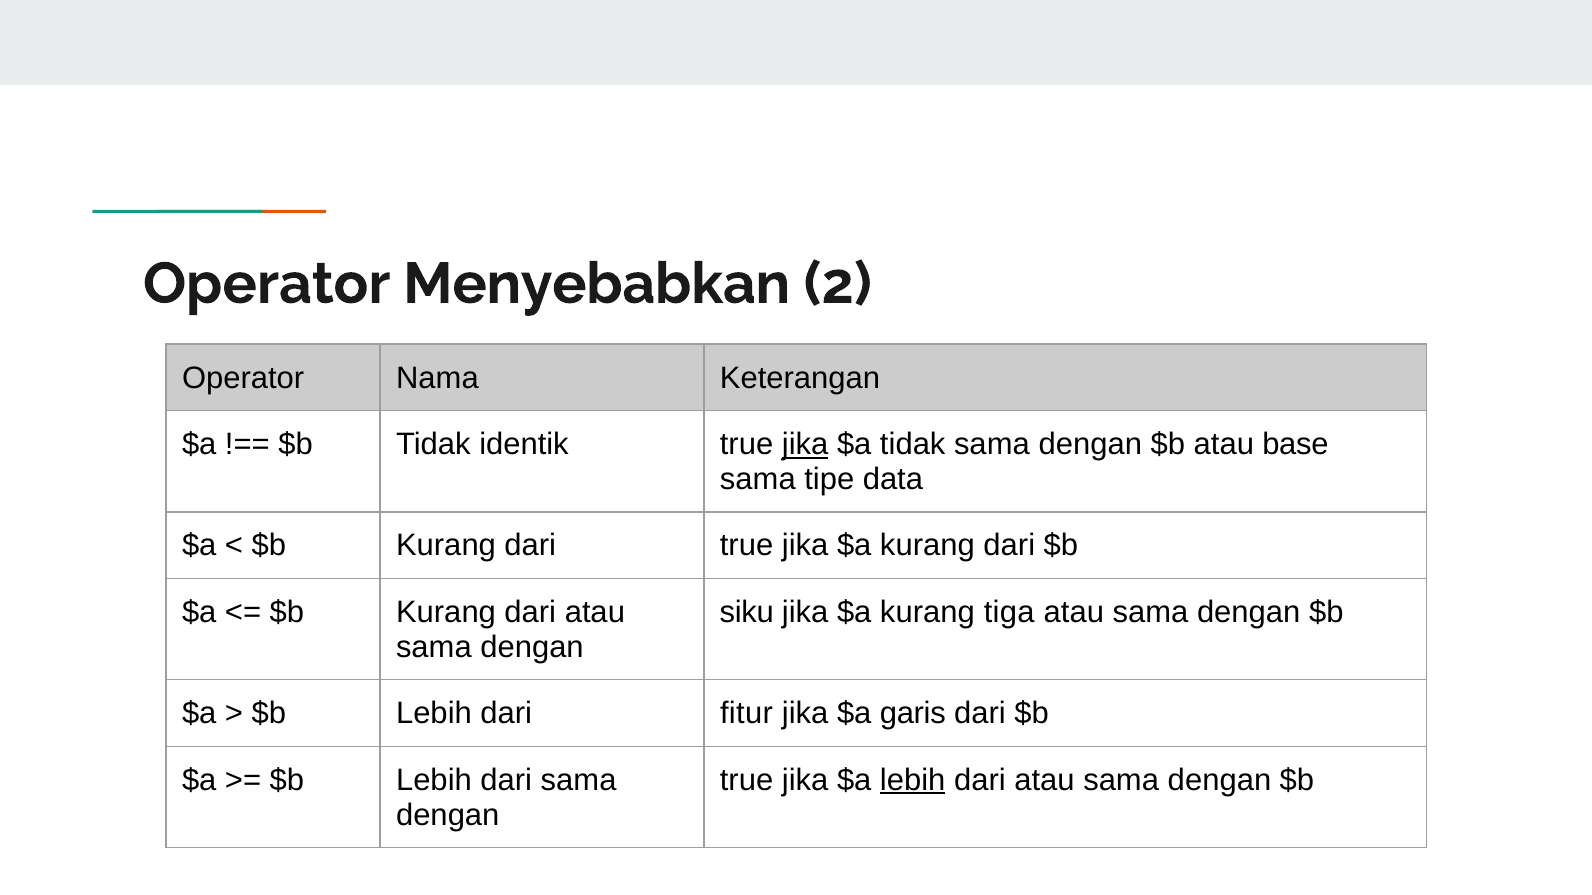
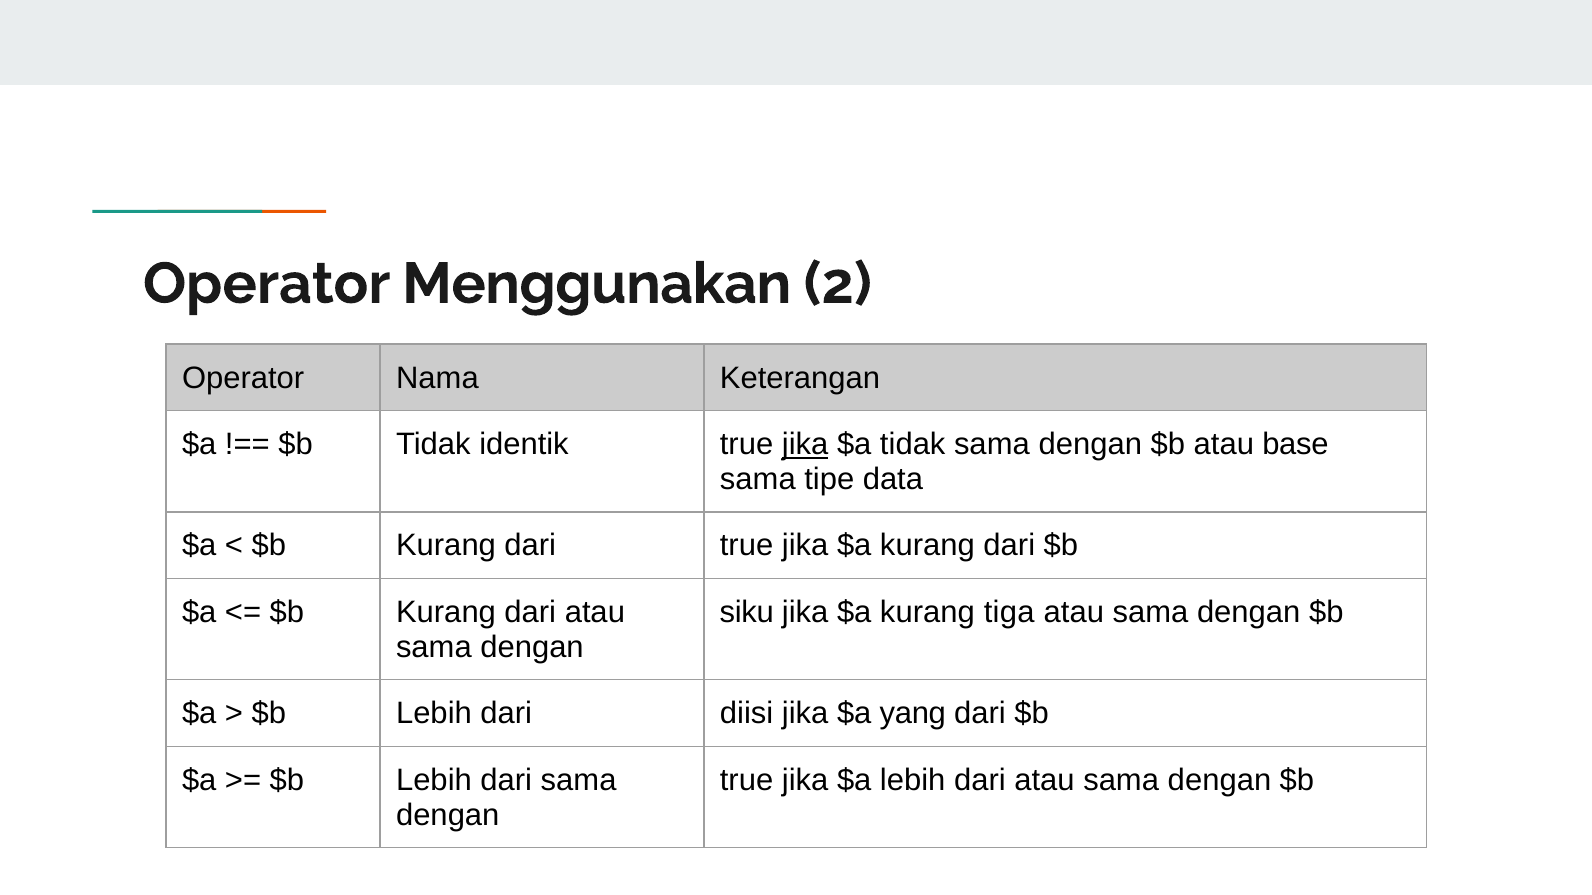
Menyebabkan: Menyebabkan -> Menggunakan
fitur: fitur -> diisi
garis: garis -> yang
lebih at (913, 781) underline: present -> none
